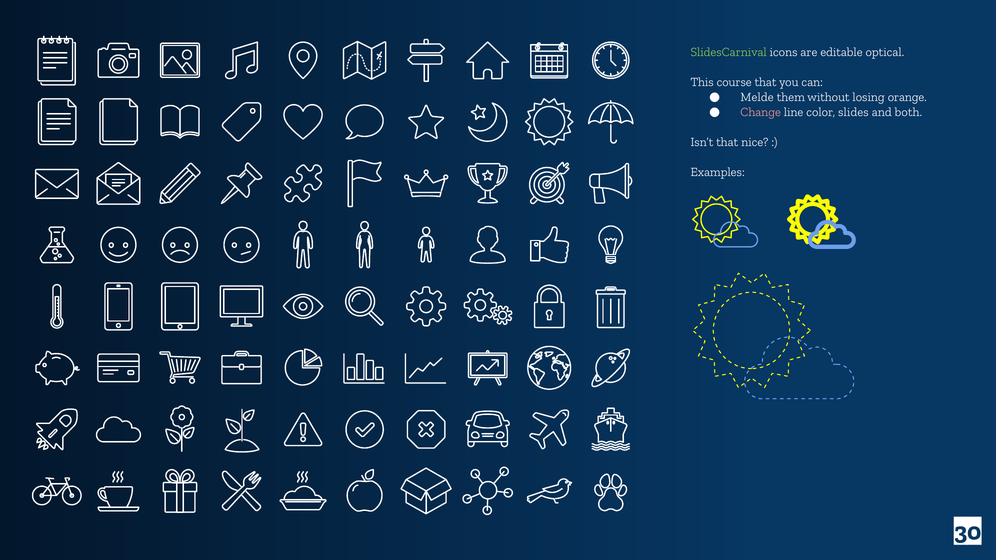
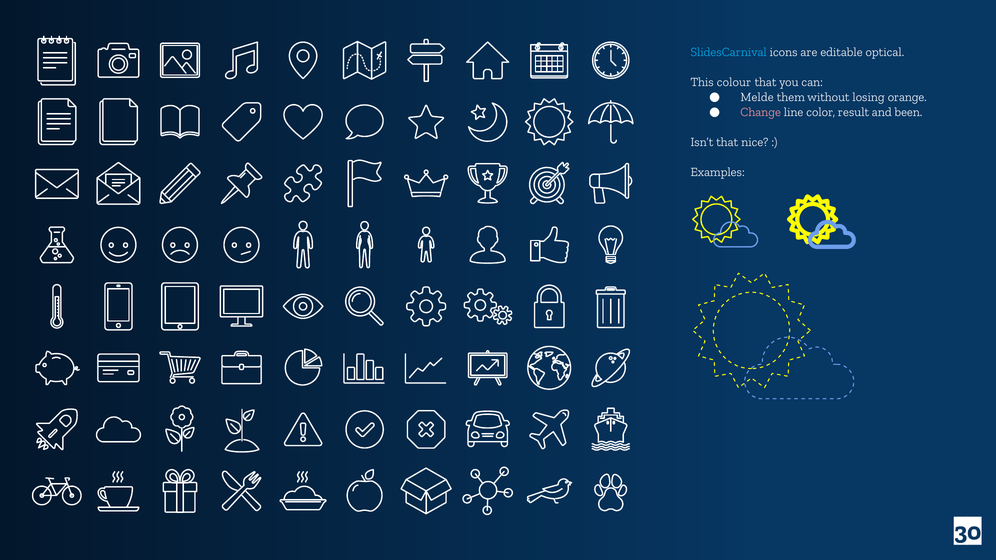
SlidesCarnival colour: light green -> light blue
course: course -> colour
slides: slides -> result
both: both -> been
